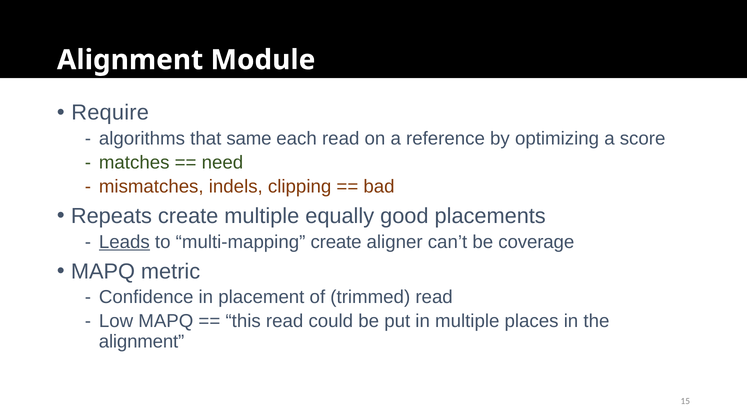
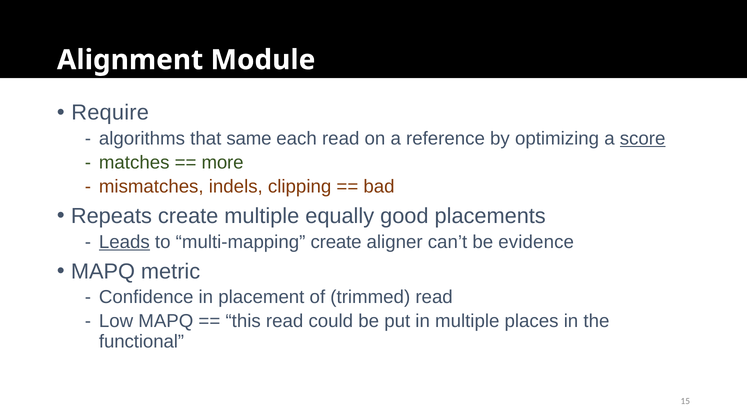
score underline: none -> present
need: need -> more
coverage: coverage -> evidence
alignment at (142, 342): alignment -> functional
